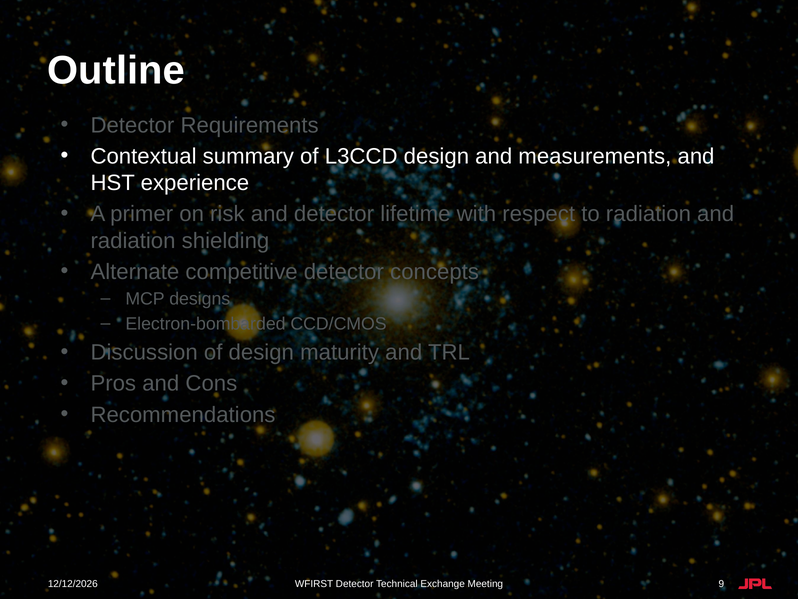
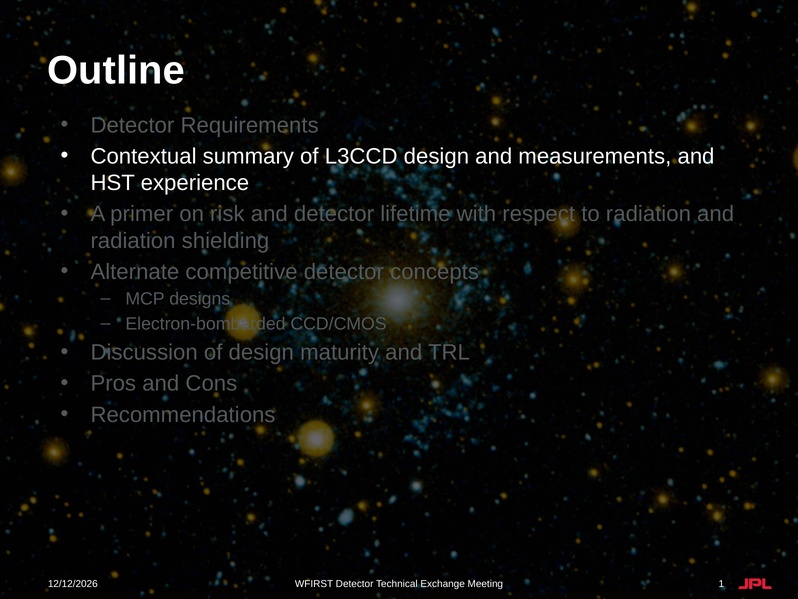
9: 9 -> 1
